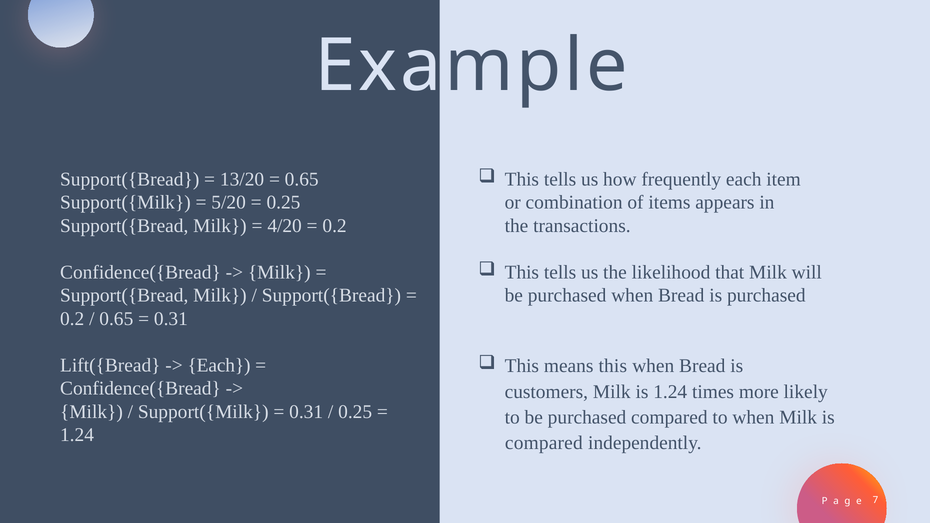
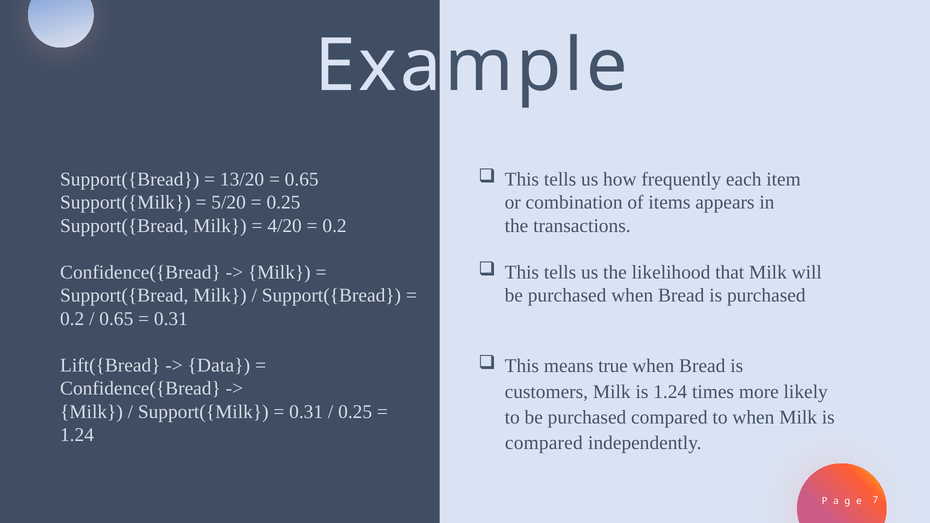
means this: this -> true
Each at (219, 365): Each -> Data
